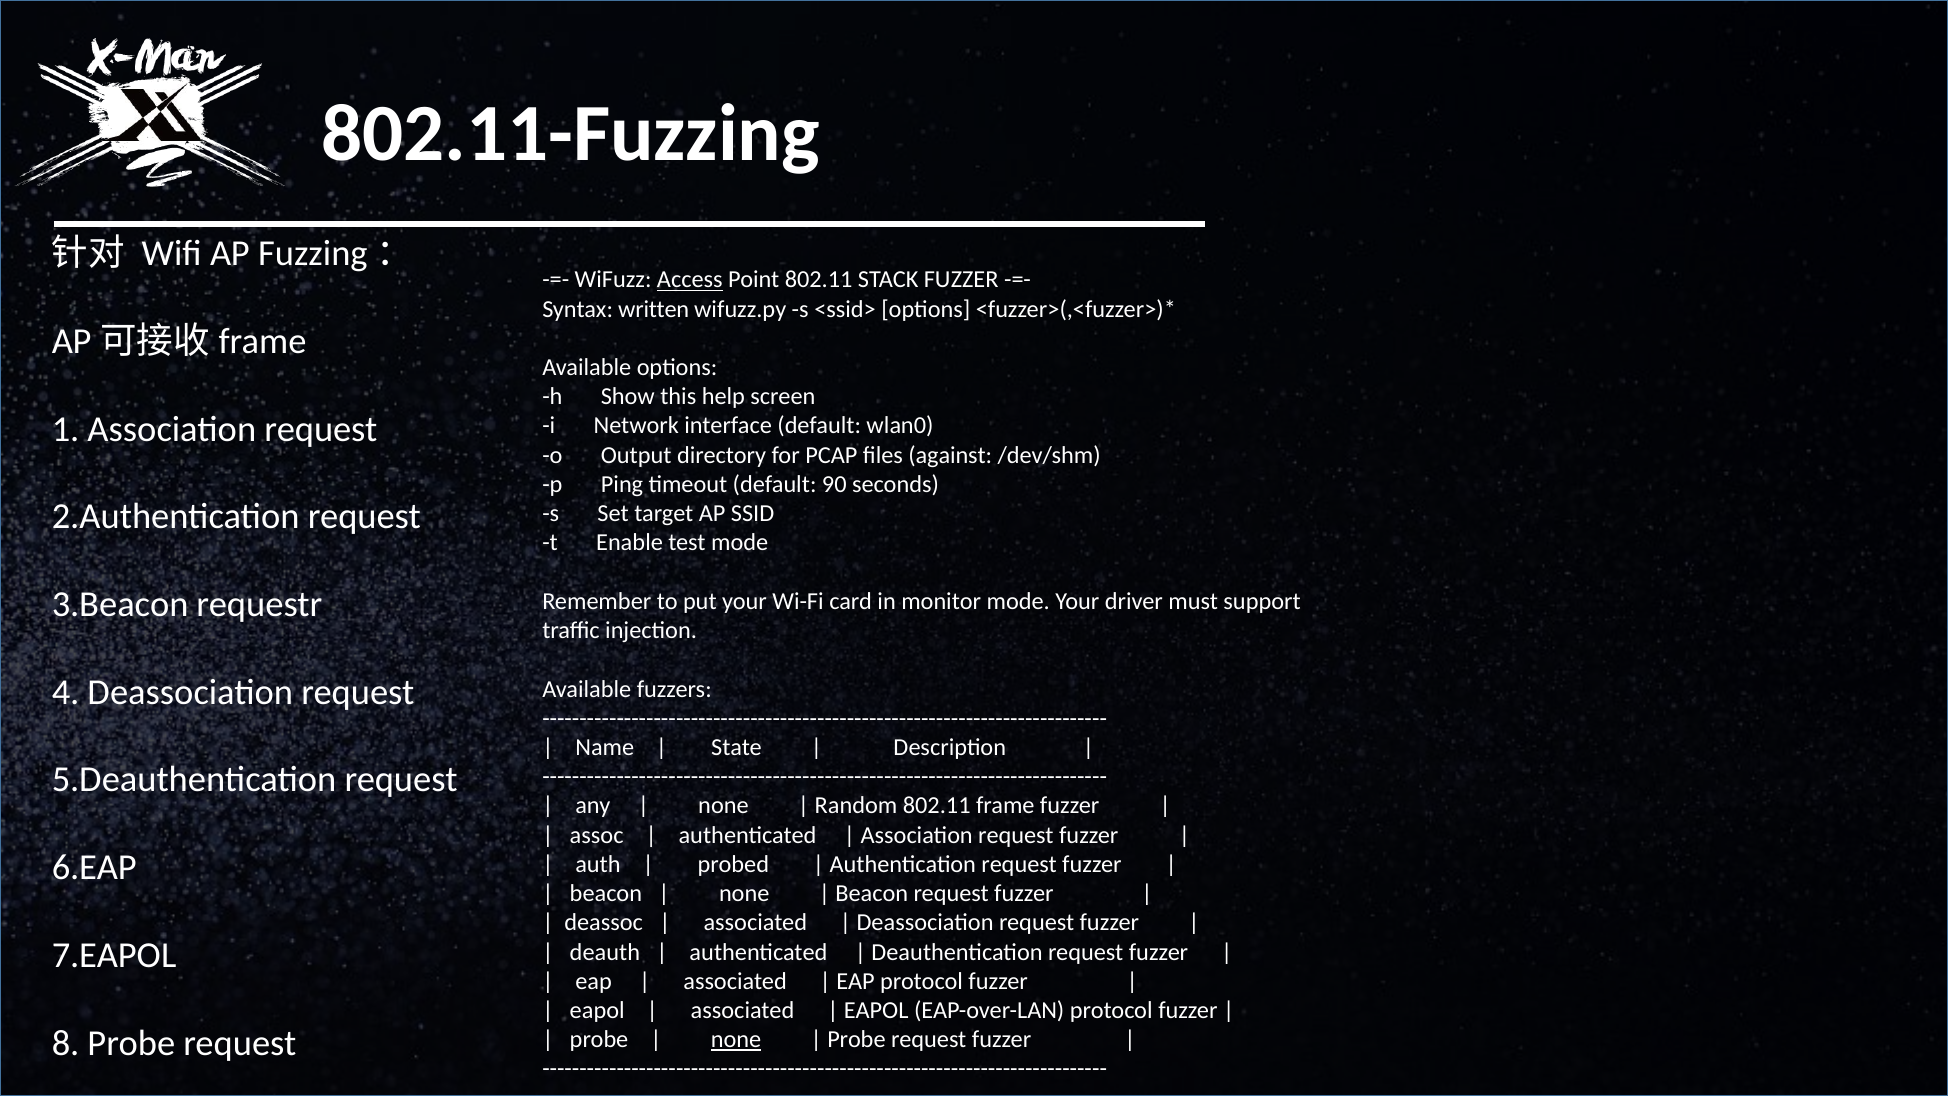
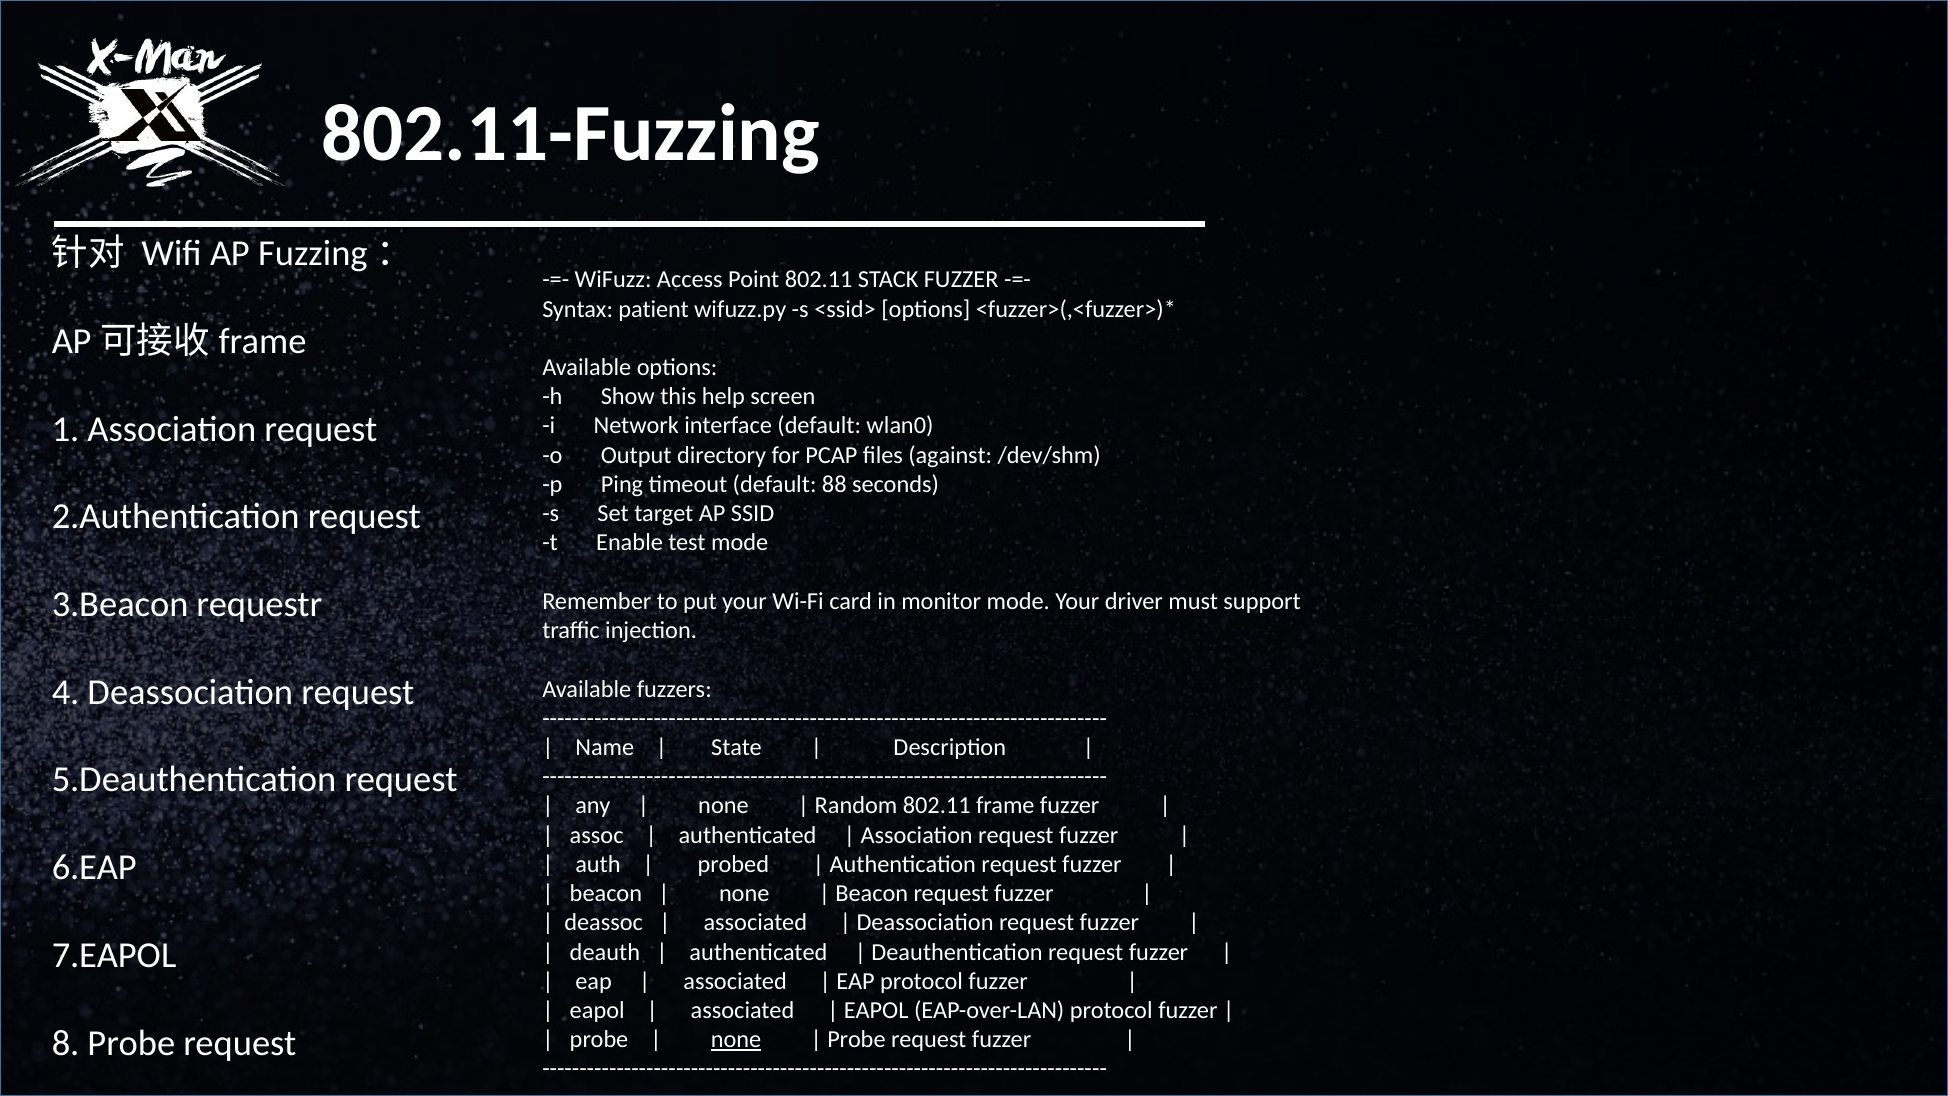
Access underline: present -> none
written: written -> patient
90: 90 -> 88
